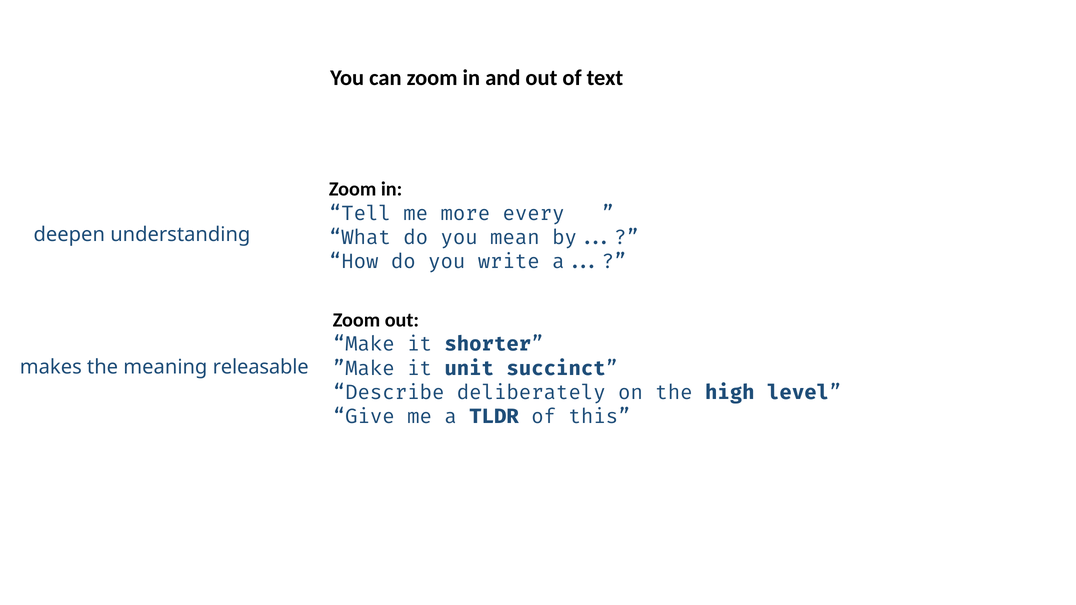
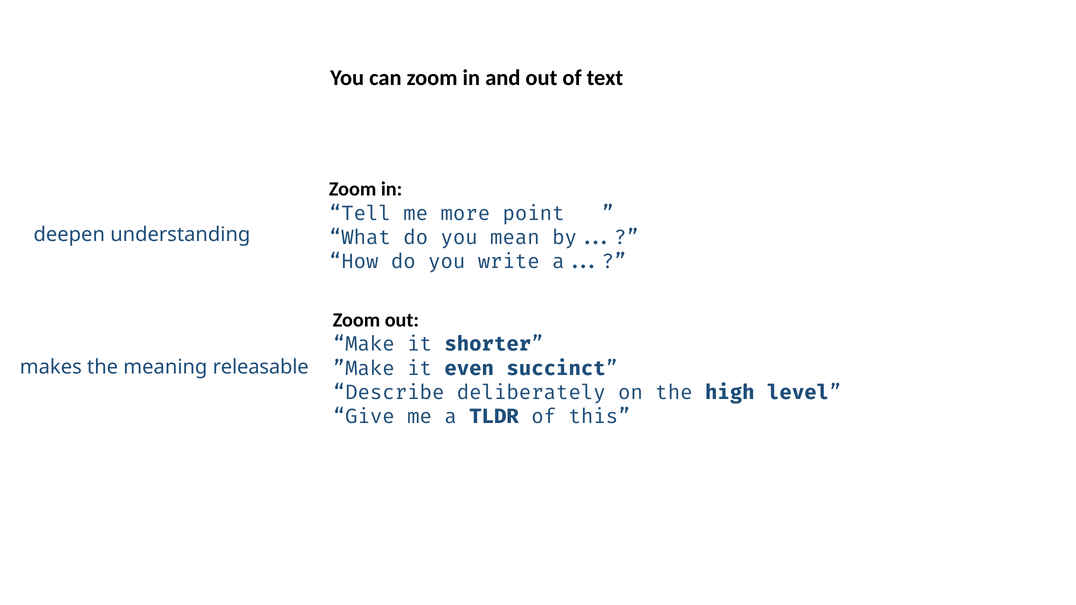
every: every -> point
unit: unit -> even
